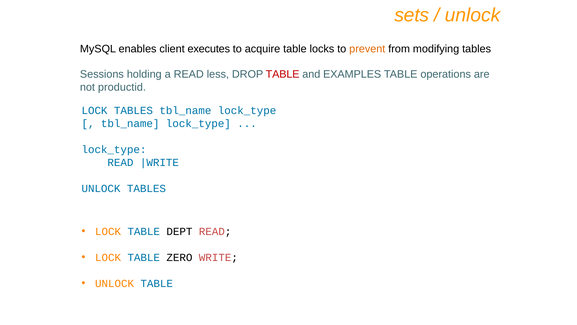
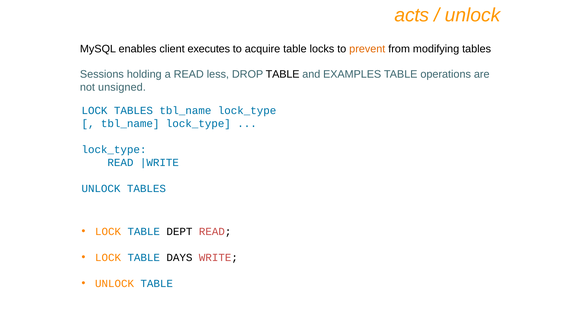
sets: sets -> acts
TABLE at (283, 74) colour: red -> black
productid: productid -> unsigned
ZERO: ZERO -> DAYS
